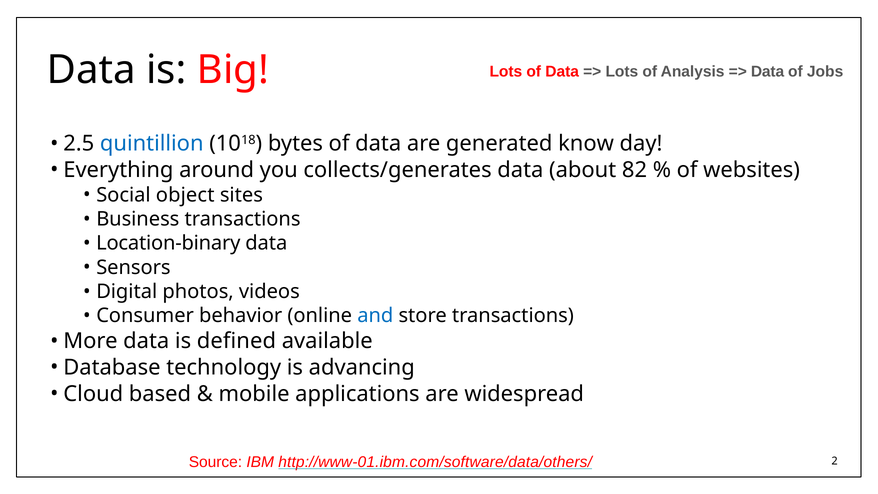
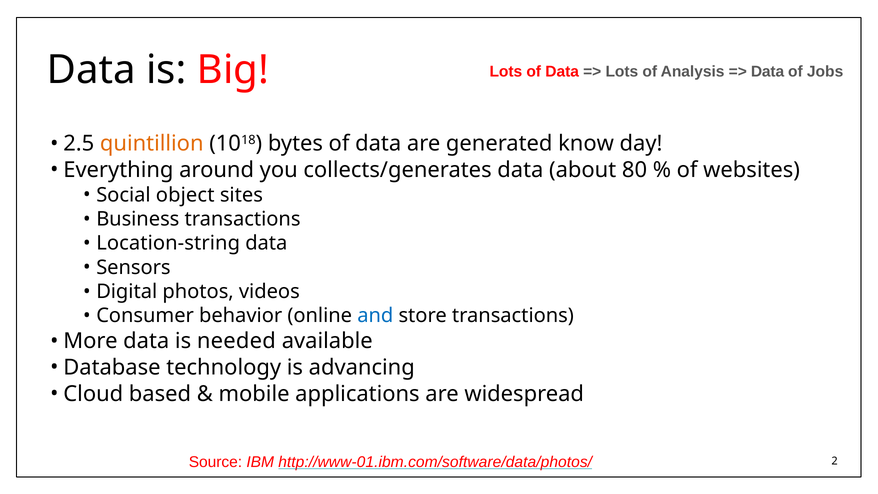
quintillion colour: blue -> orange
82: 82 -> 80
Location-binary: Location-binary -> Location-string
defined: defined -> needed
http://www-01.ibm.com/software/data/others/: http://www-01.ibm.com/software/data/others/ -> http://www-01.ibm.com/software/data/photos/
